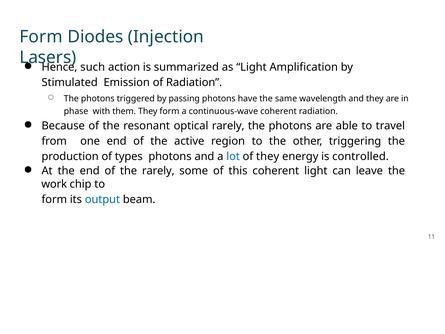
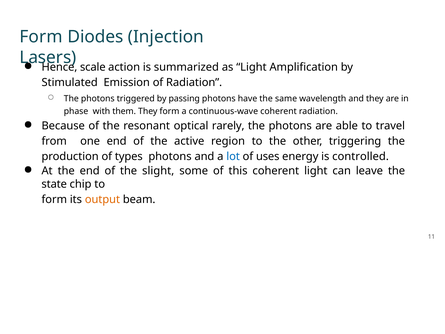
such: such -> scale
of they: they -> uses
the rarely: rarely -> slight
work: work -> state
output colour: blue -> orange
